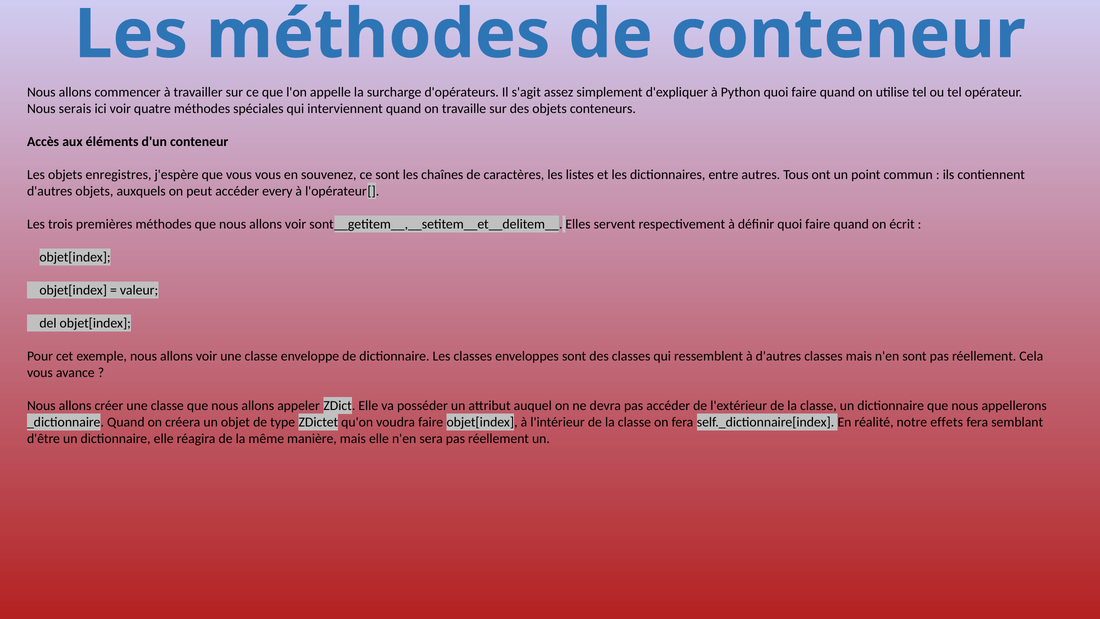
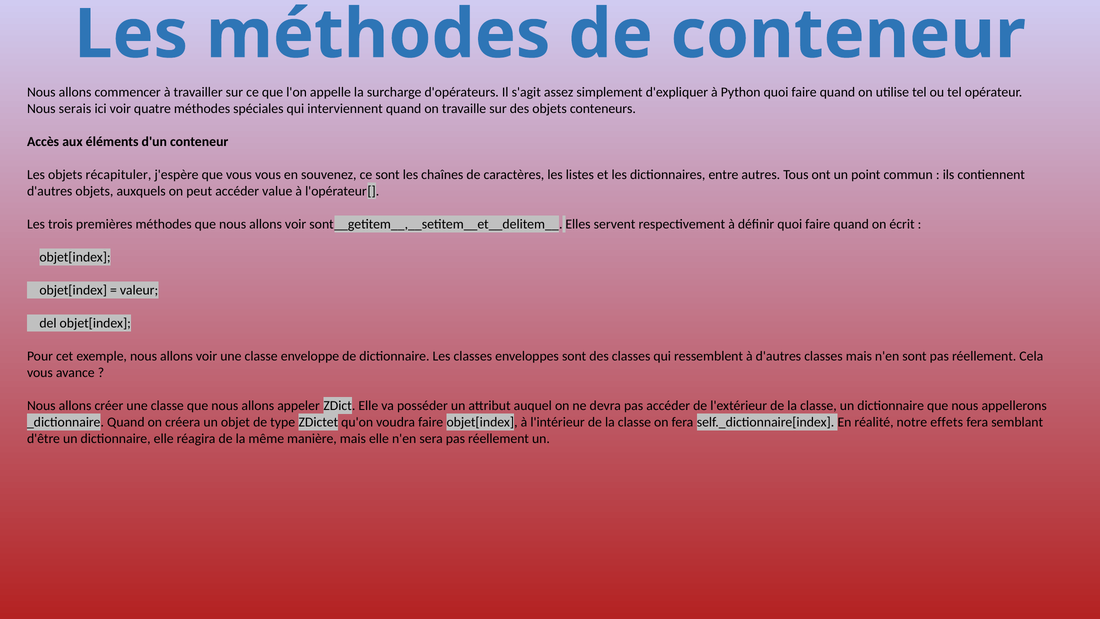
enregistres: enregistres -> récapituler
every: every -> value
